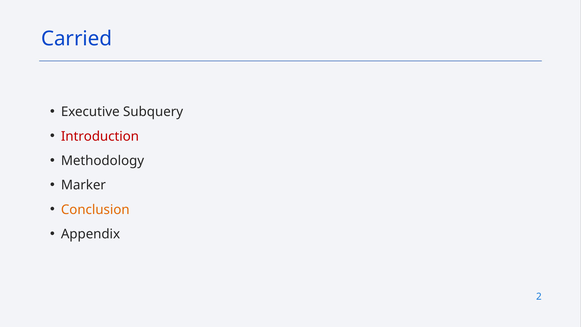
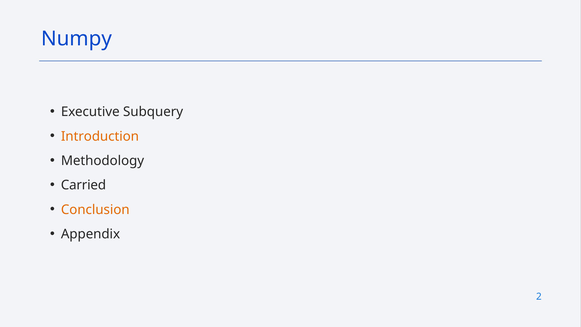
Carried: Carried -> Numpy
Introduction colour: red -> orange
Marker: Marker -> Carried
